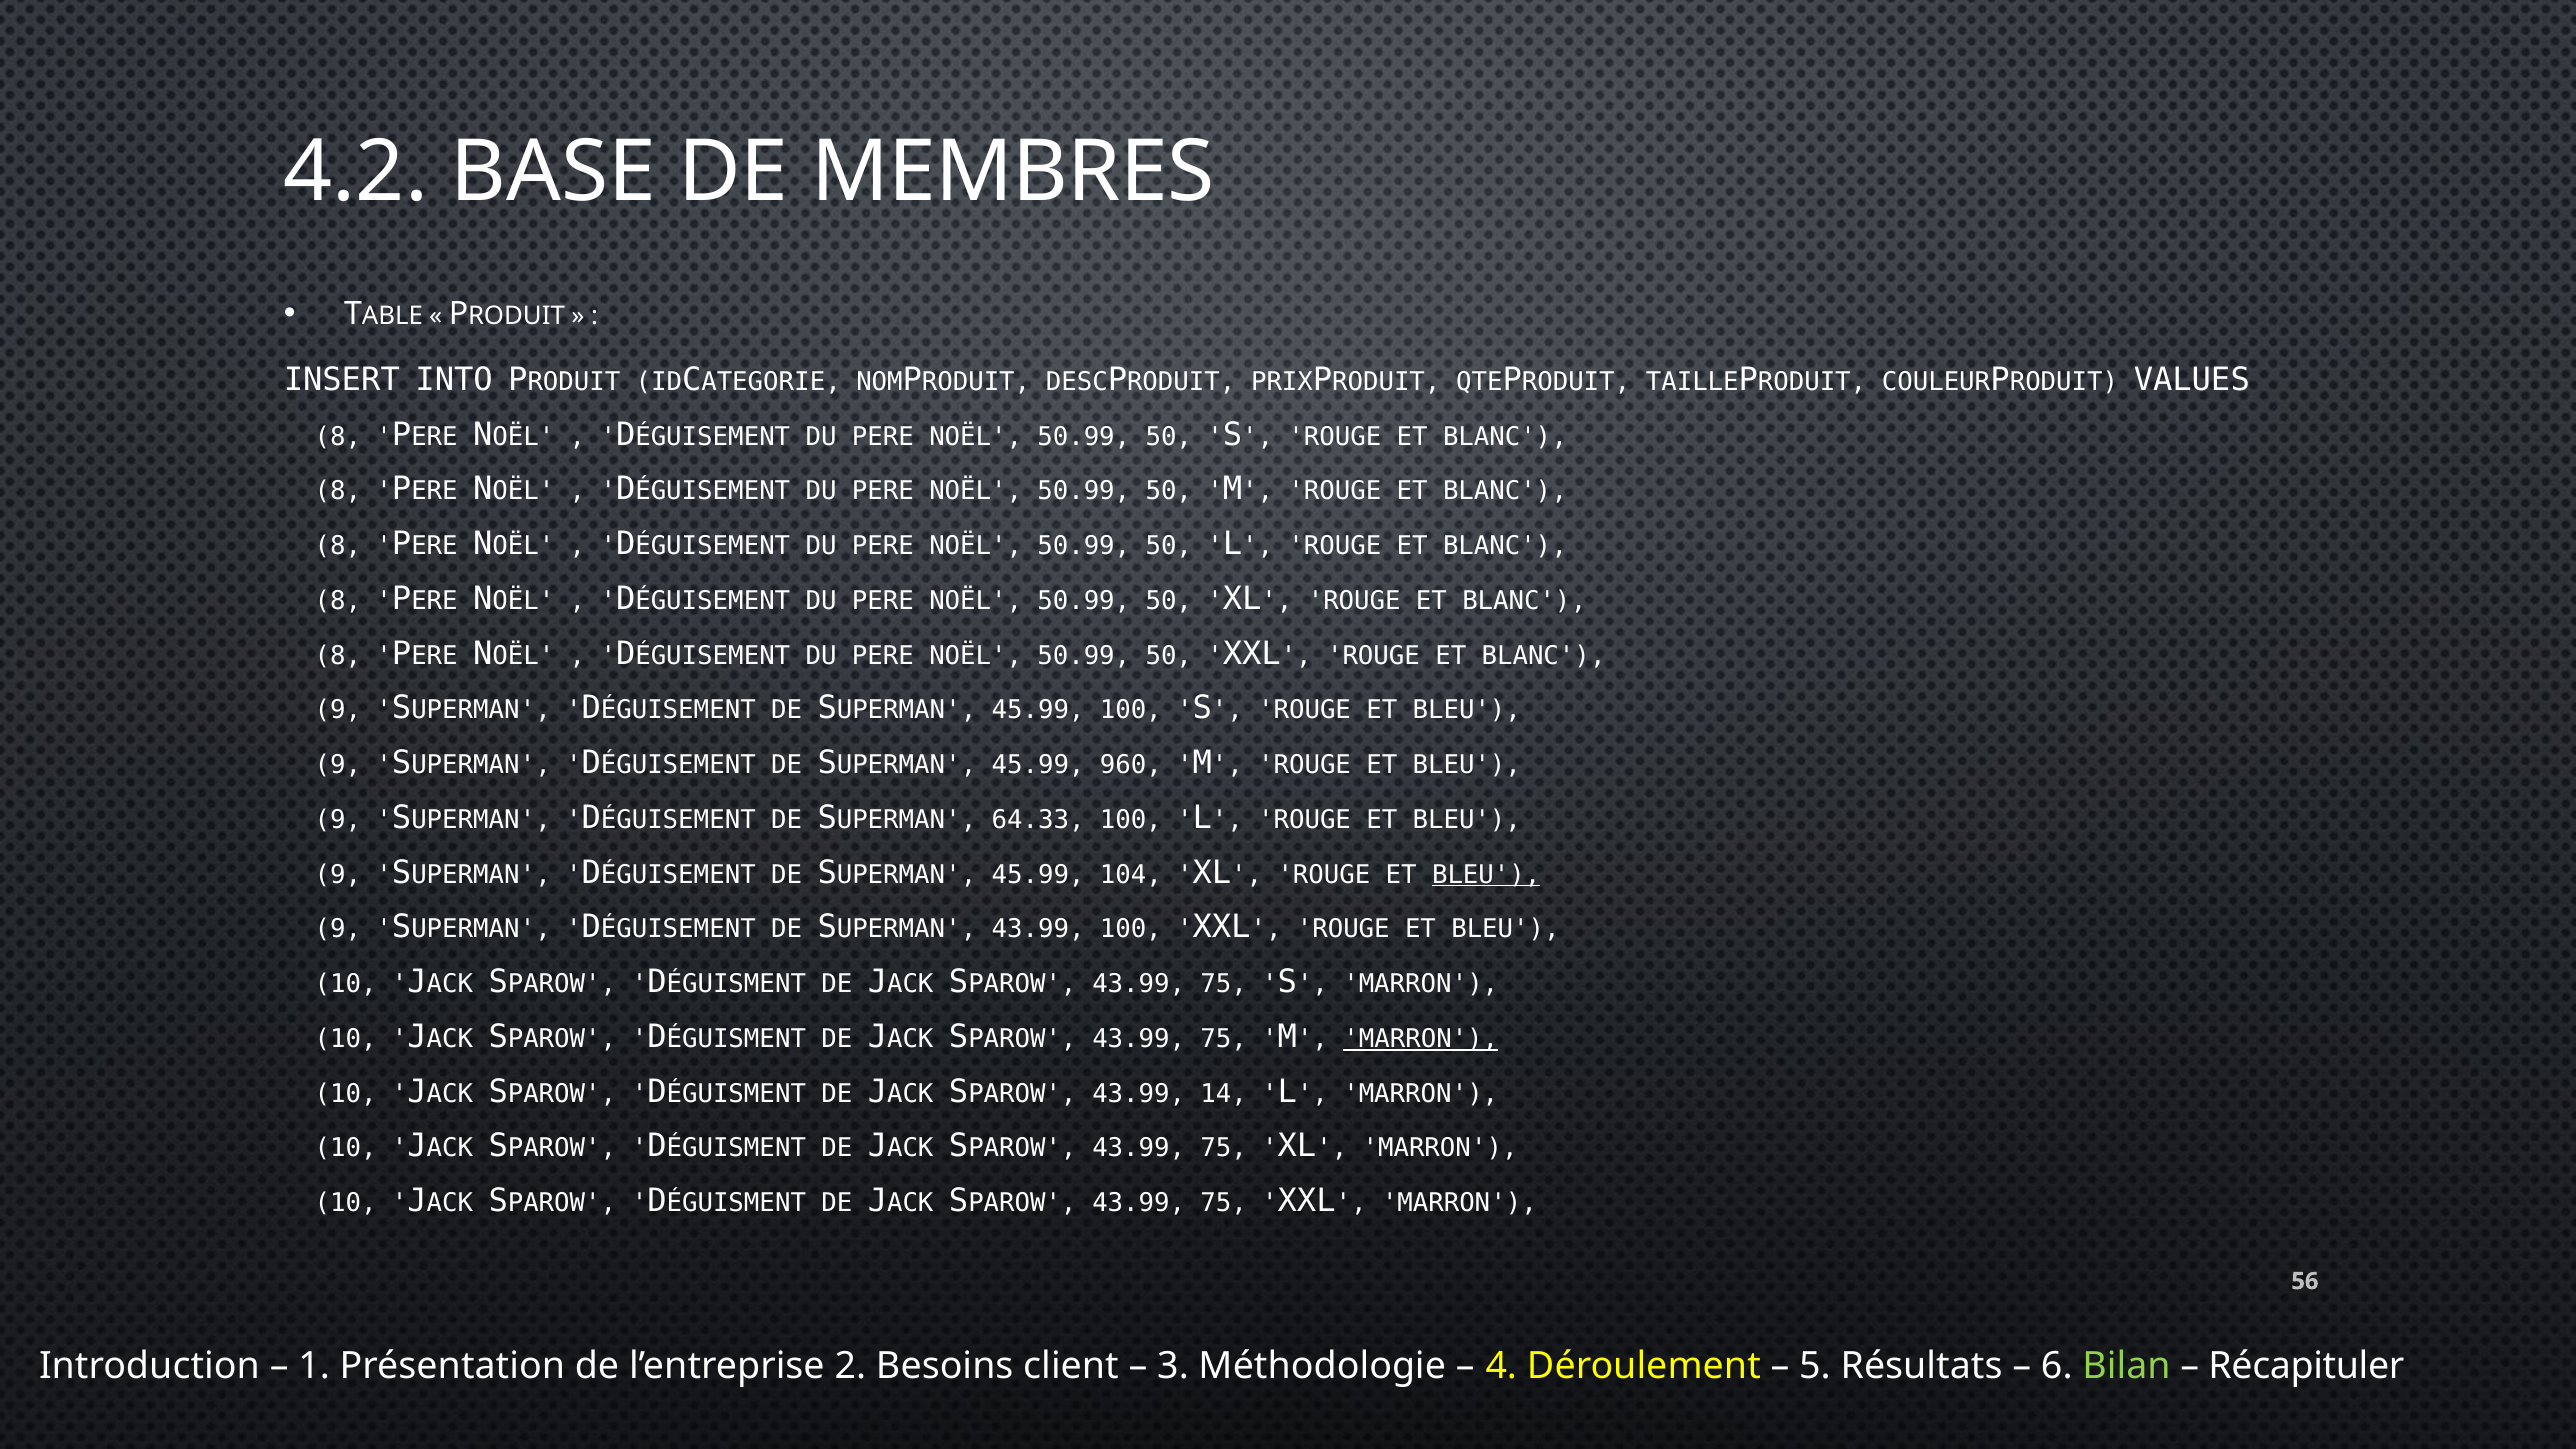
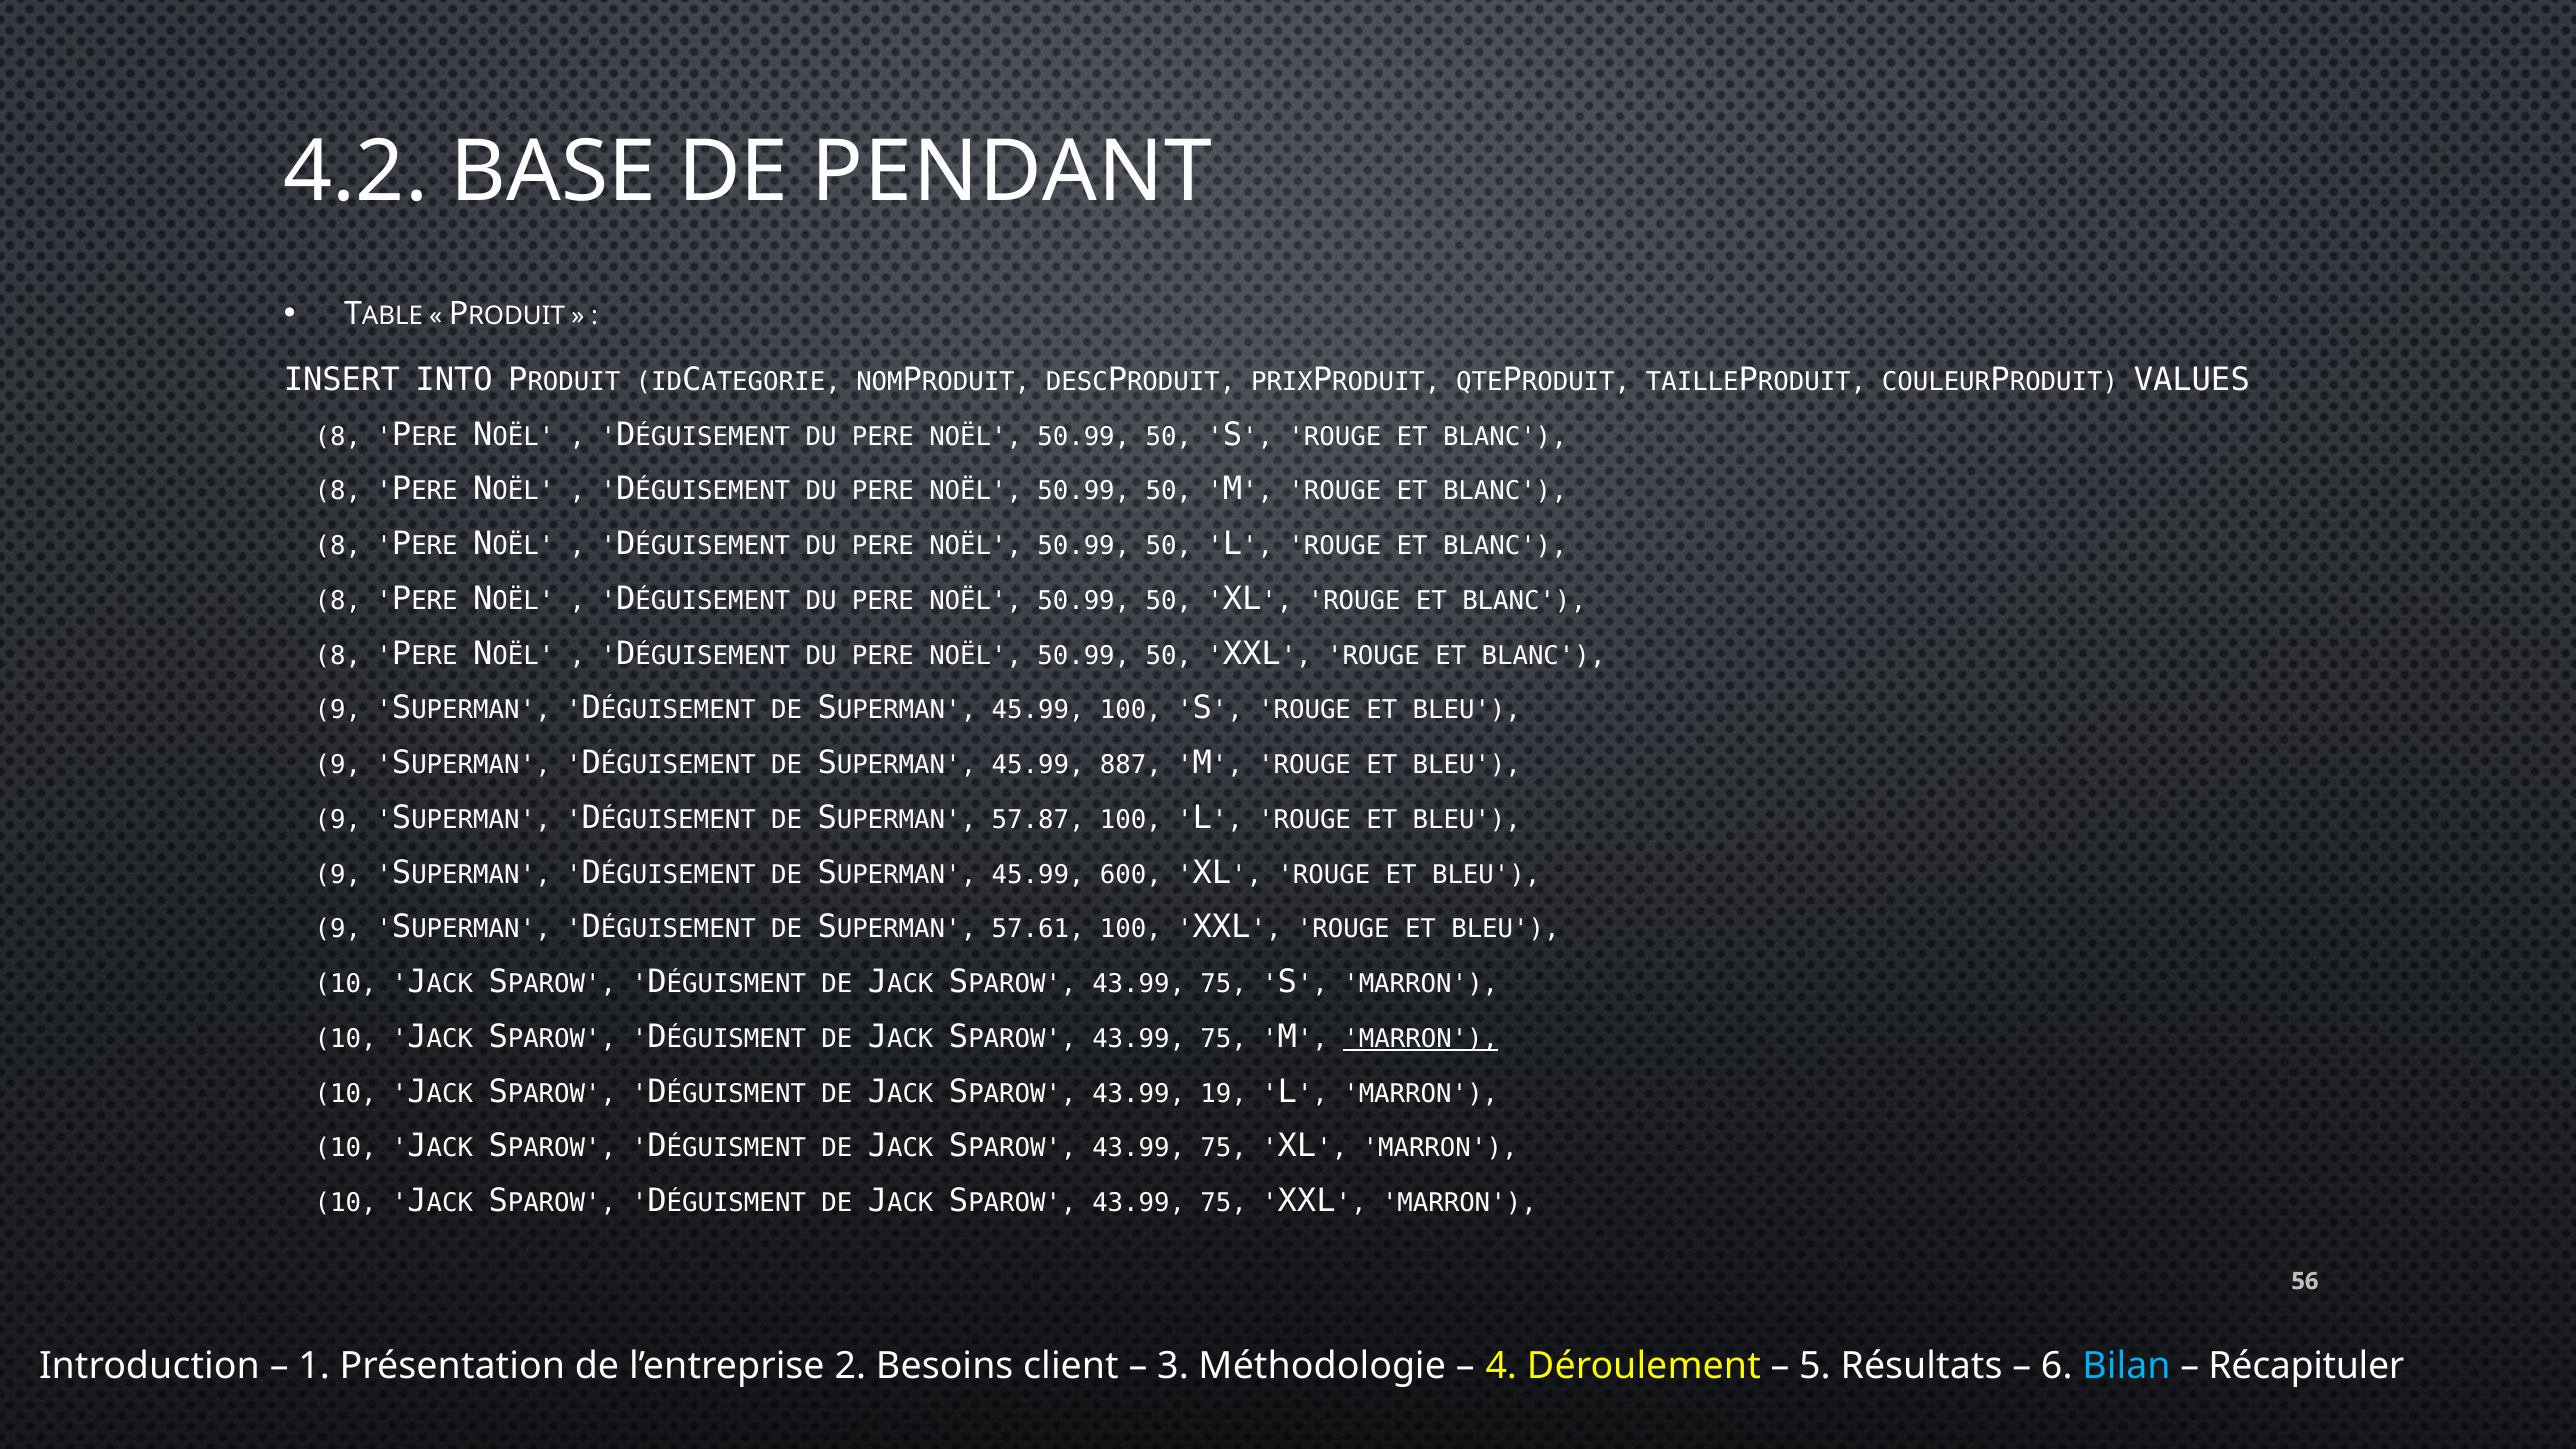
MEMBRES: MEMBRES -> PENDANT
960: 960 -> 887
64.33: 64.33 -> 57.87
104: 104 -> 600
BLEU at (1486, 875) underline: present -> none
SUPERMAN 43.99: 43.99 -> 57.61
14: 14 -> 19
Bilan colour: light green -> light blue
